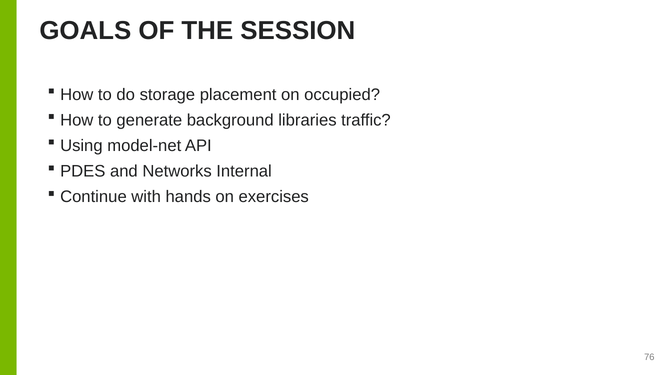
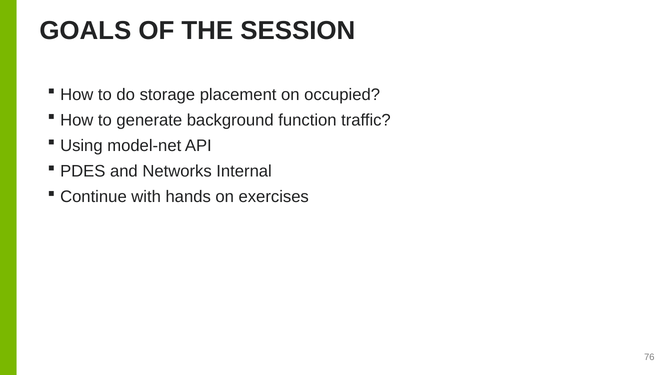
libraries: libraries -> function
